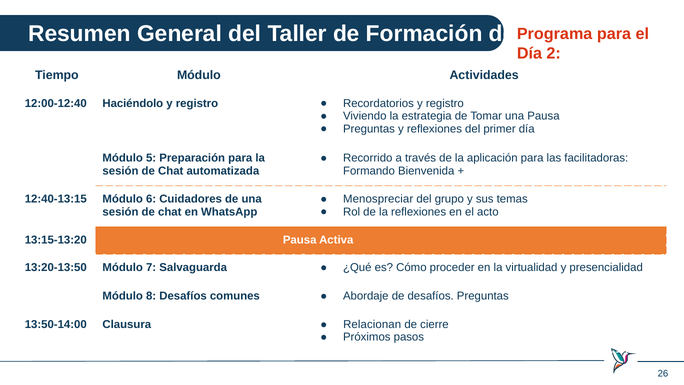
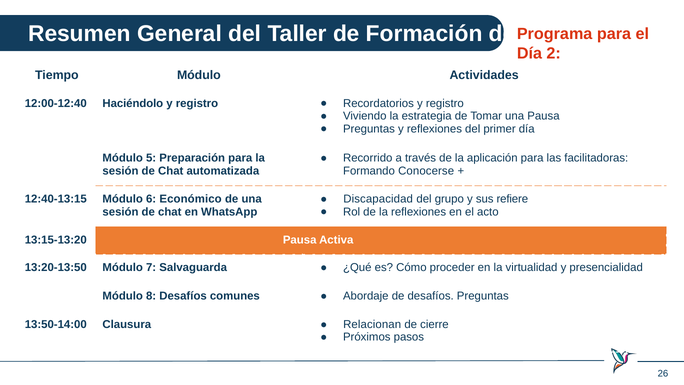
Bienvenida: Bienvenida -> Conocerse
Cuidadores: Cuidadores -> Económico
Menospreciar: Menospreciar -> Discapacidad
temas: temas -> refiere
